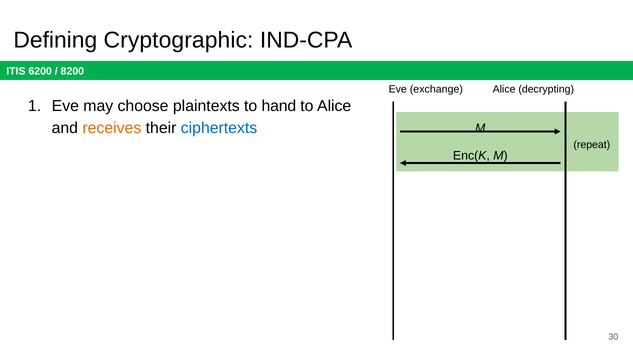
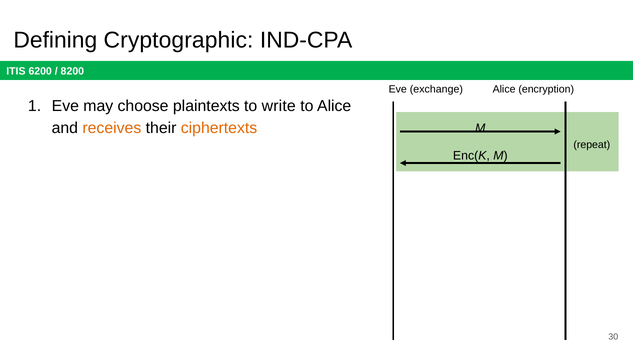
decrypting: decrypting -> encryption
hand: hand -> write
ciphertexts colour: blue -> orange
